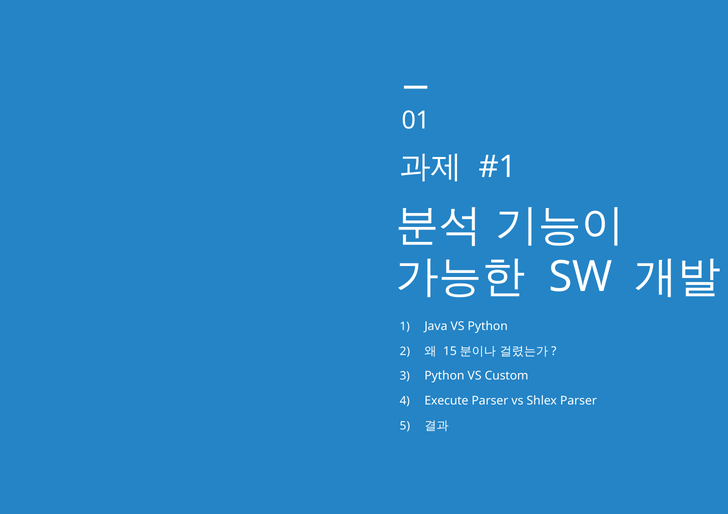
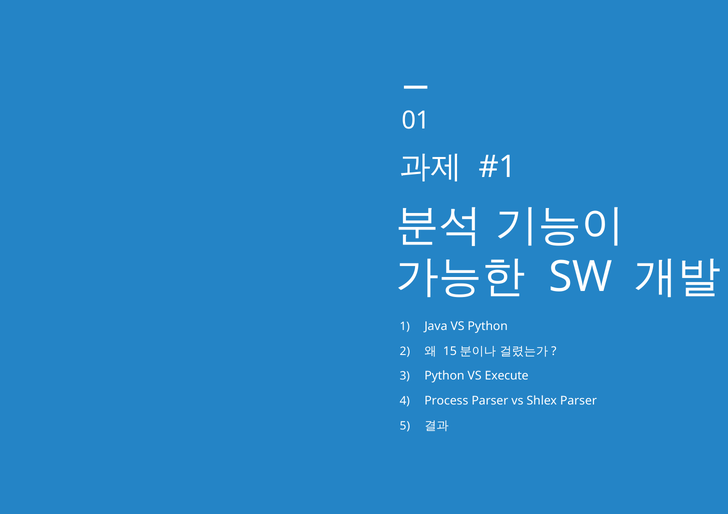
Custom: Custom -> Execute
Execute: Execute -> Process
